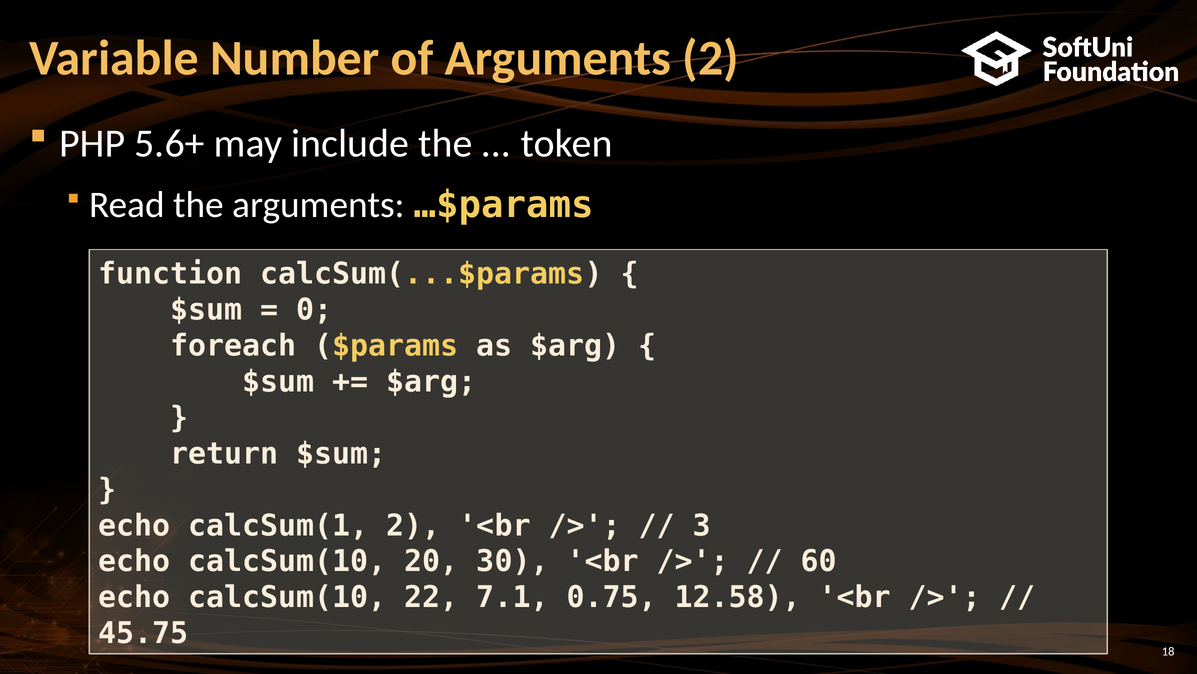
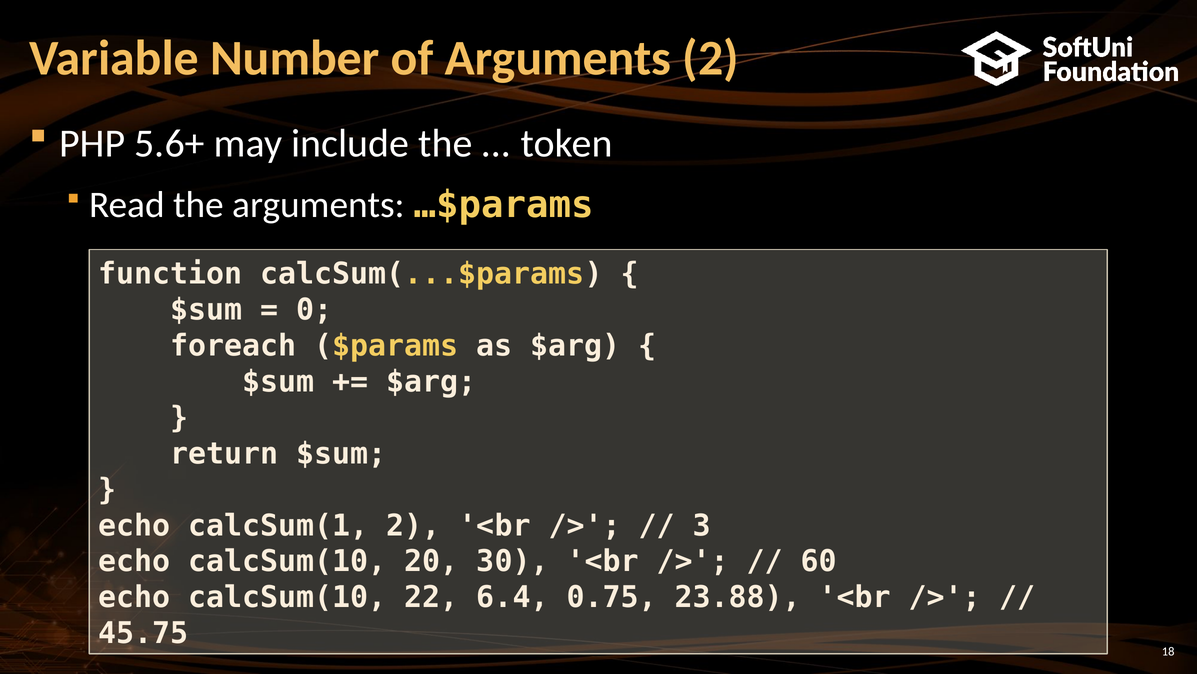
7.1: 7.1 -> 6.4
12.58: 12.58 -> 23.88
